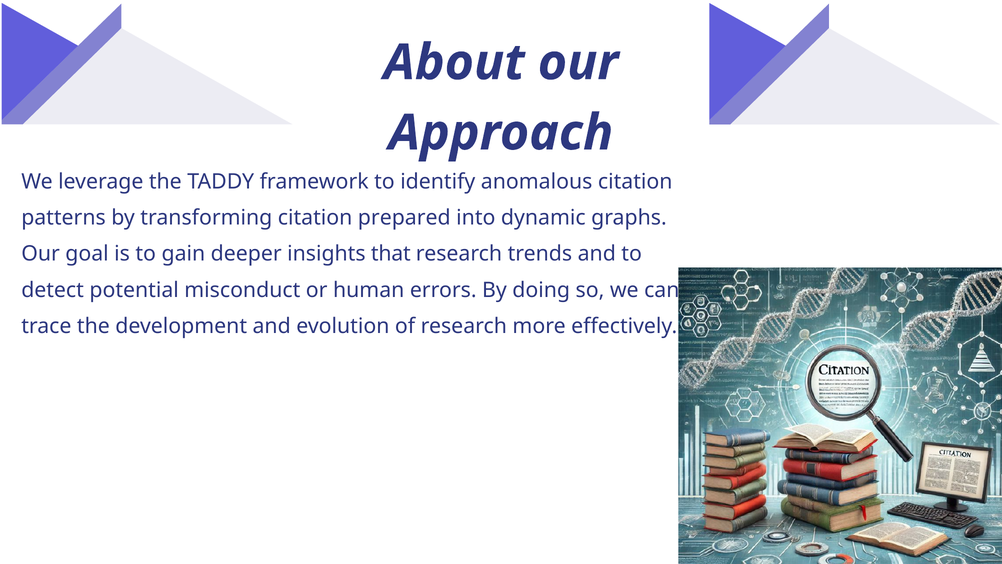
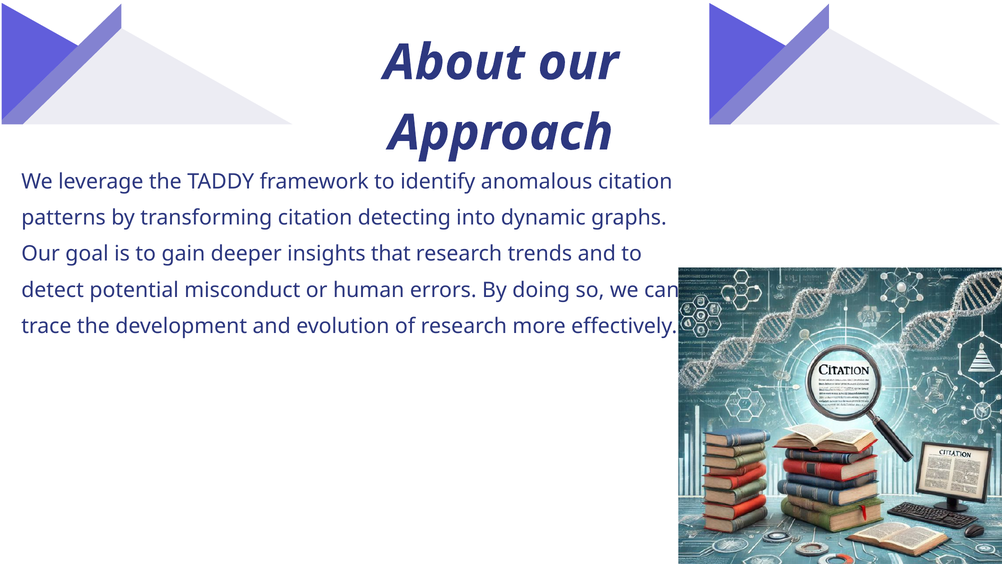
prepared: prepared -> detecting
